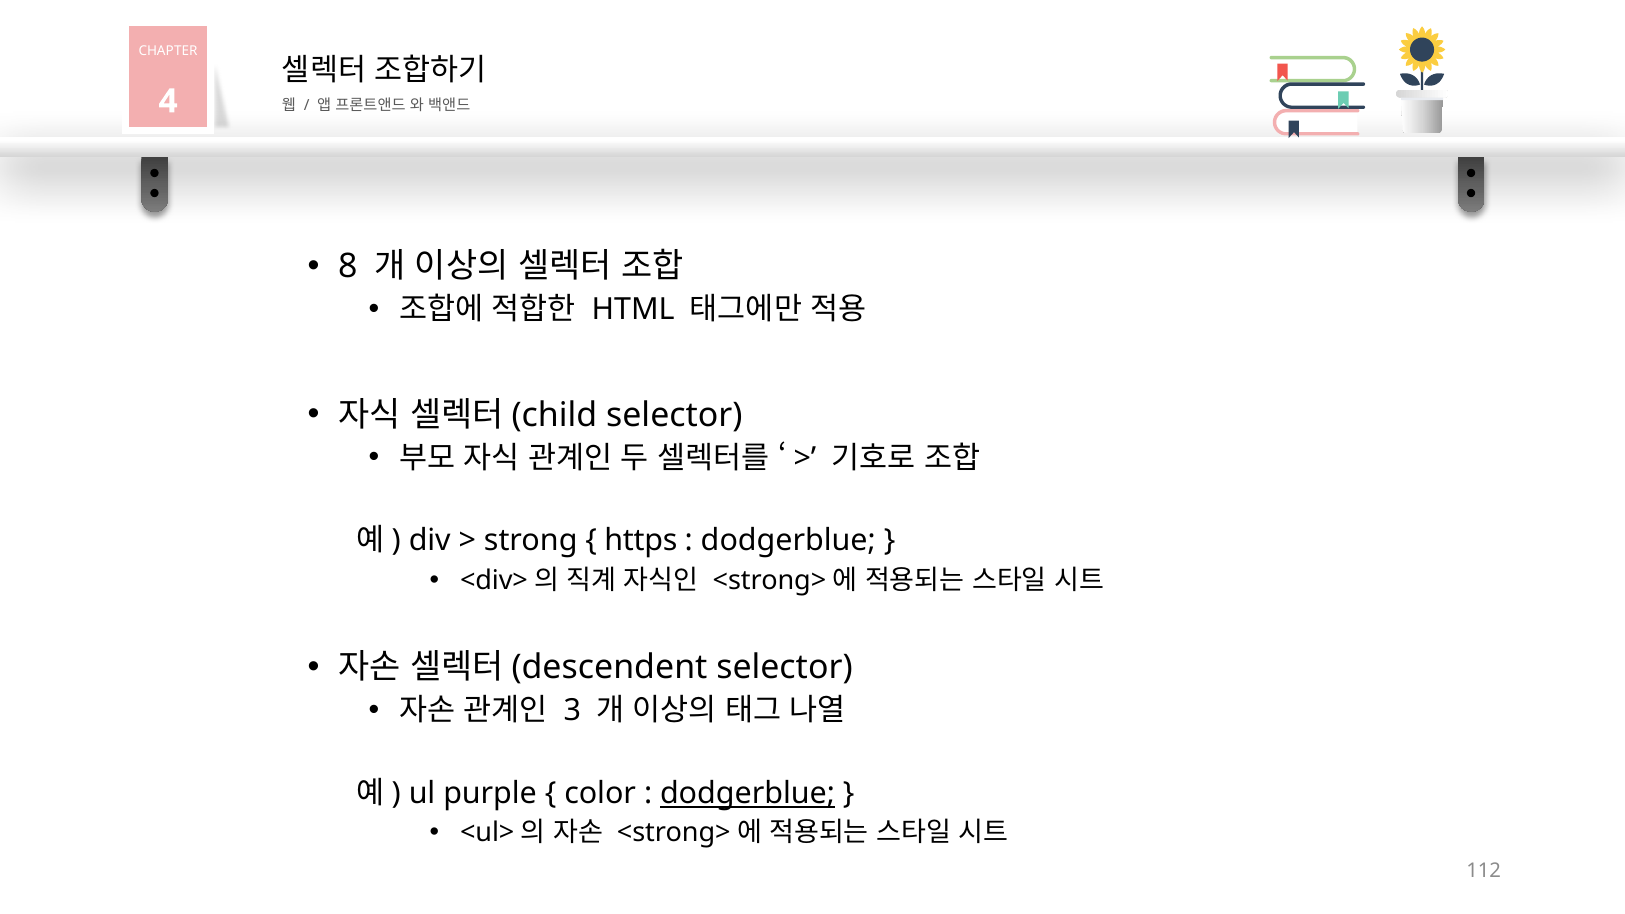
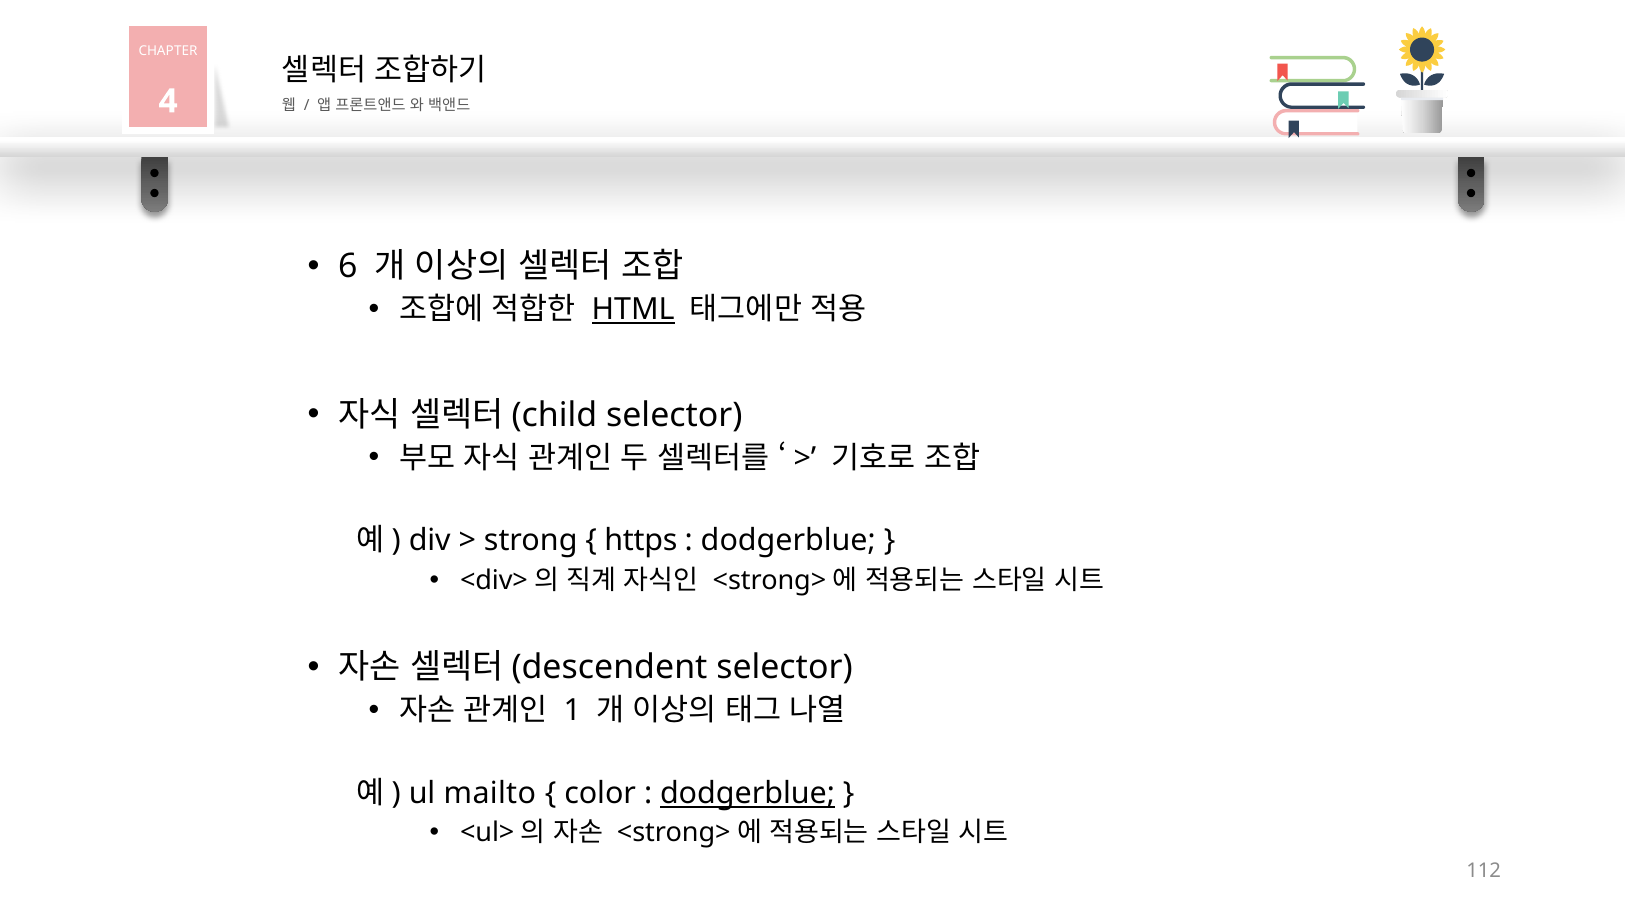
8: 8 -> 6
HTML underline: none -> present
3: 3 -> 1
purple: purple -> mailto
